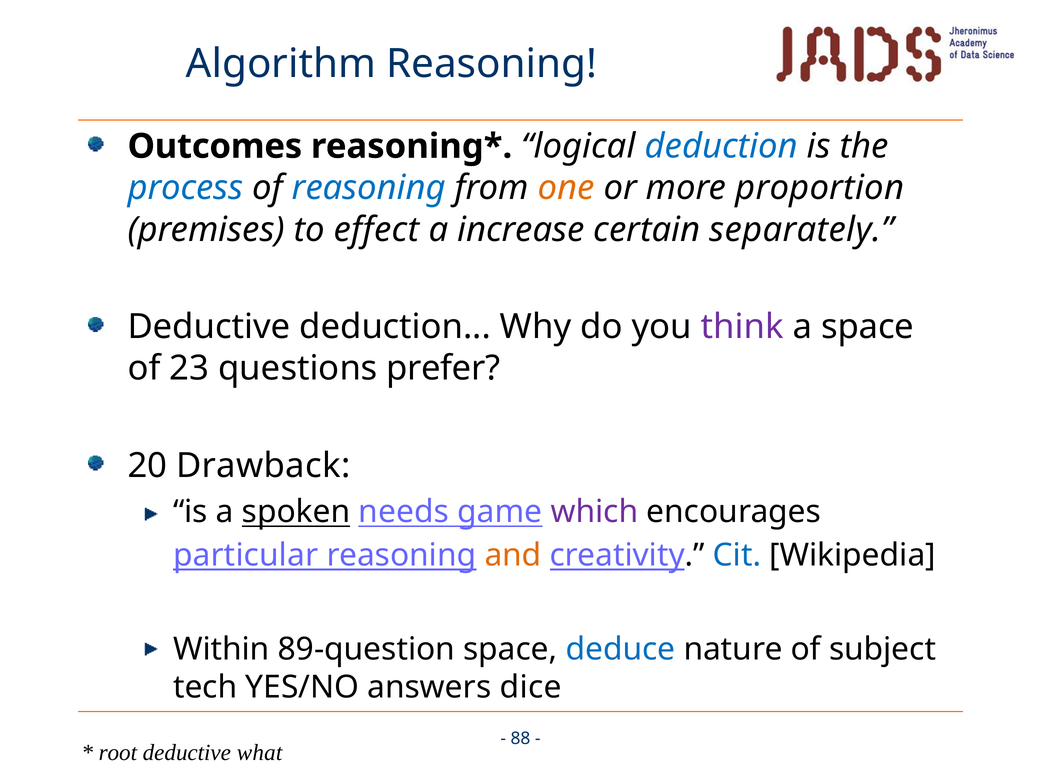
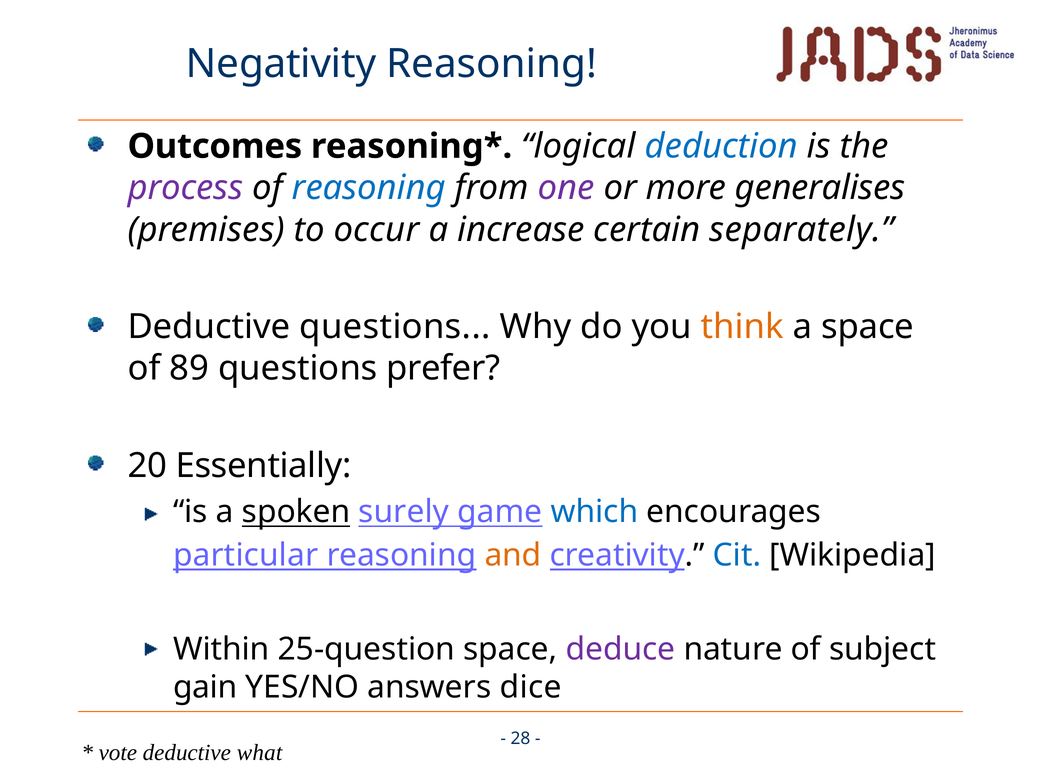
Algorithm: Algorithm -> Negativity
process colour: blue -> purple
one colour: orange -> purple
proportion: proportion -> generalises
effect: effect -> occur
Deductive deduction: deduction -> questions
think colour: purple -> orange
23: 23 -> 89
Drawback: Drawback -> Essentially
needs: needs -> surely
which colour: purple -> blue
89-question: 89-question -> 25-question
deduce colour: blue -> purple
tech: tech -> gain
88: 88 -> 28
root: root -> vote
